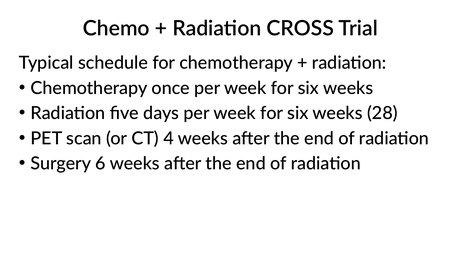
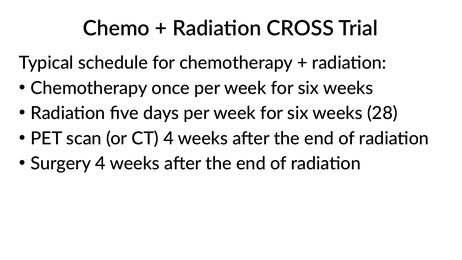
Surgery 6: 6 -> 4
